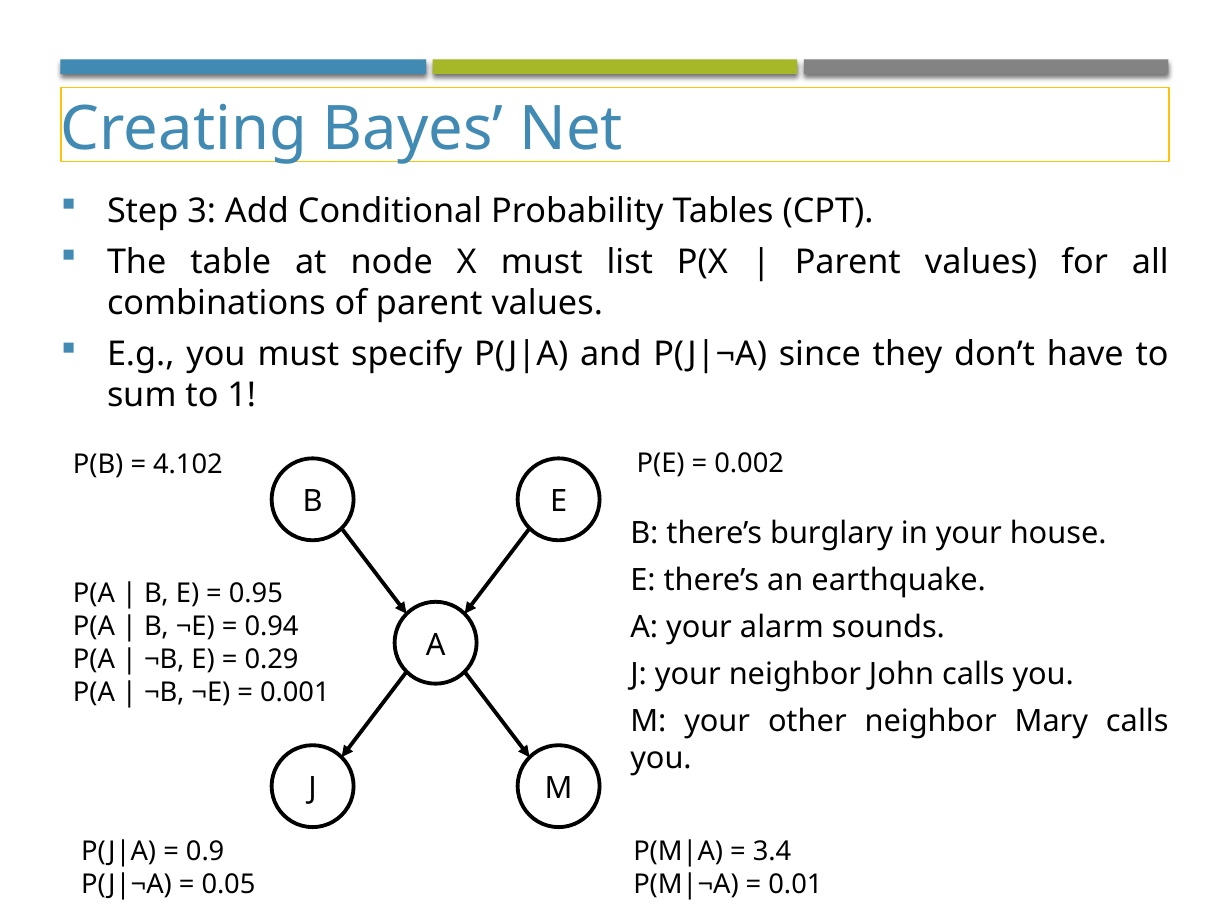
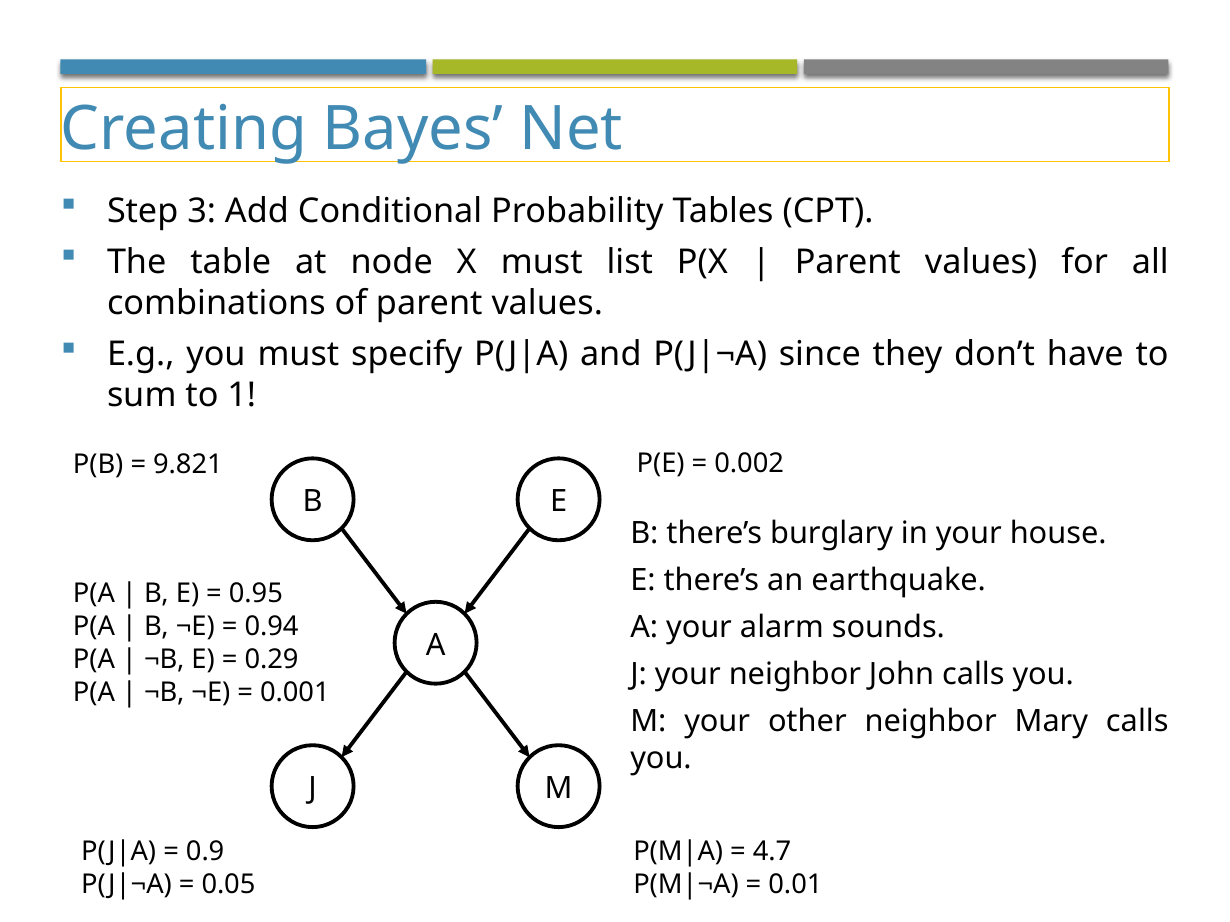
4.102: 4.102 -> 9.821
3.4: 3.4 -> 4.7
